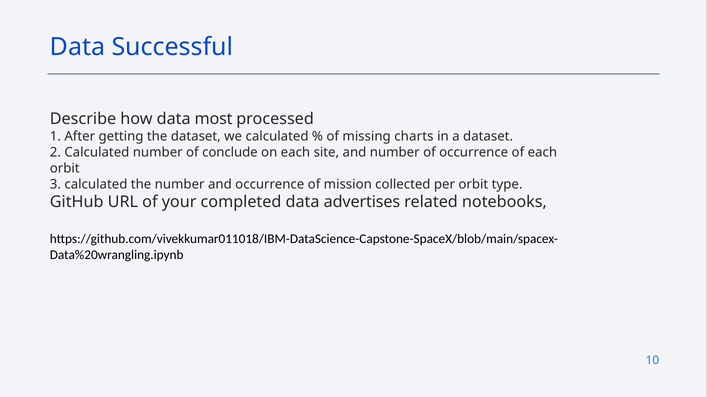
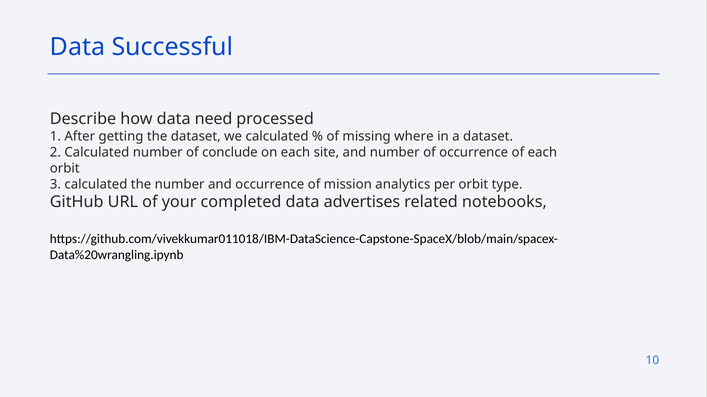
most: most -> need
charts: charts -> where
collected: collected -> analytics
